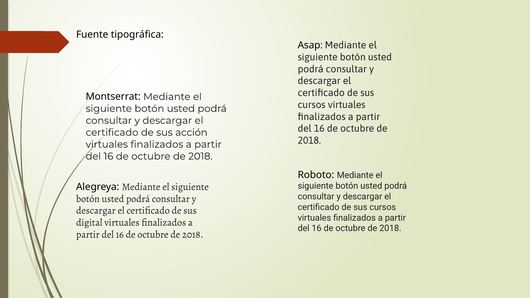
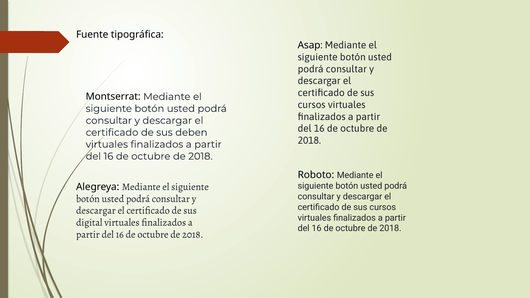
acción: acción -> deben
